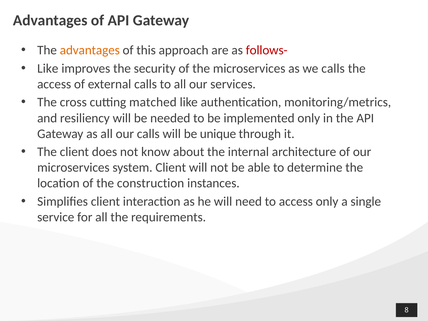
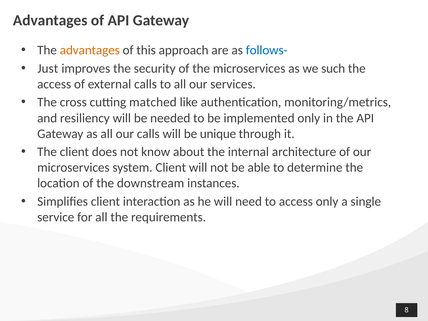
follows- colour: red -> blue
Like at (48, 68): Like -> Just
we calls: calls -> such
construction: construction -> downstream
